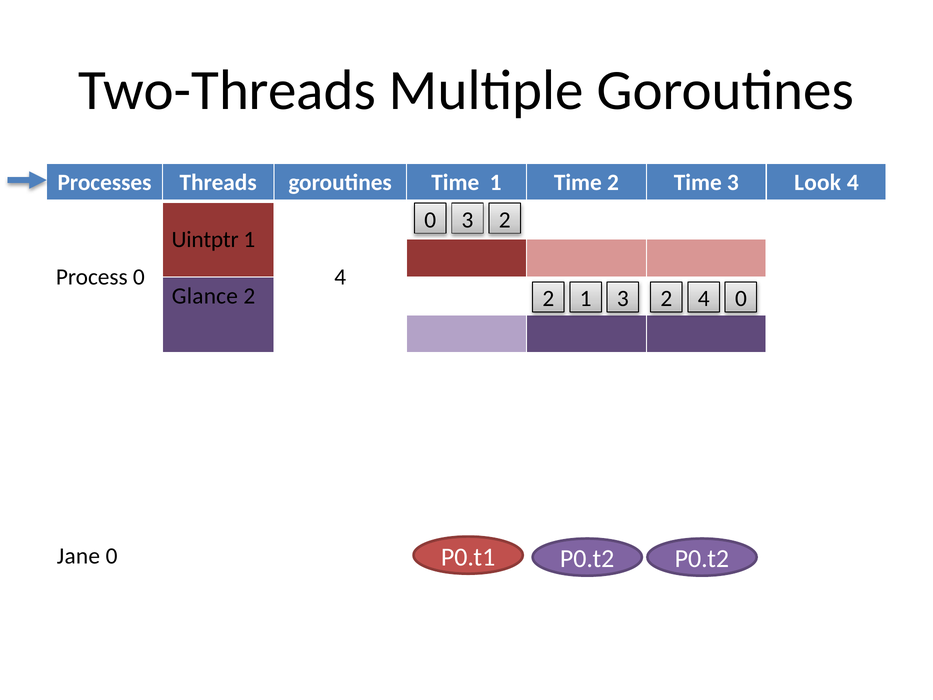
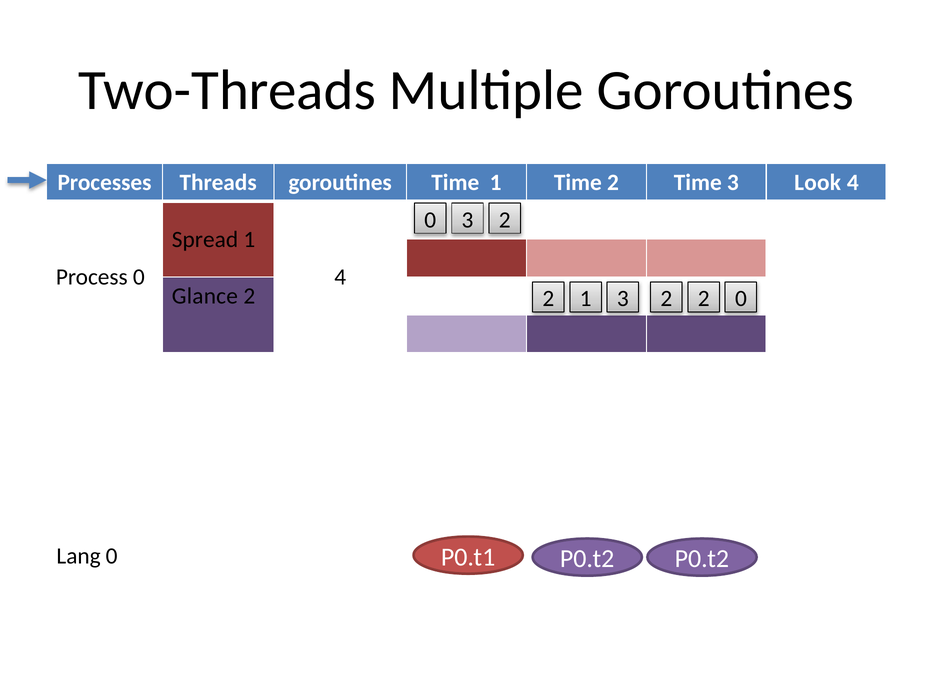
Uintptr: Uintptr -> Spread
1 3 2 4: 4 -> 2
Jane: Jane -> Lang
